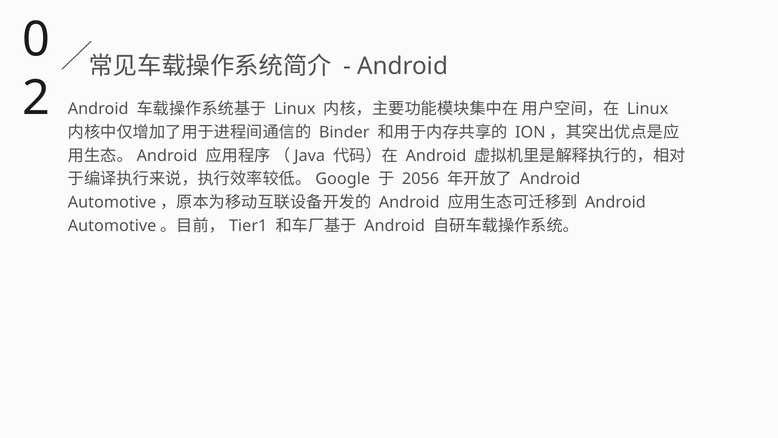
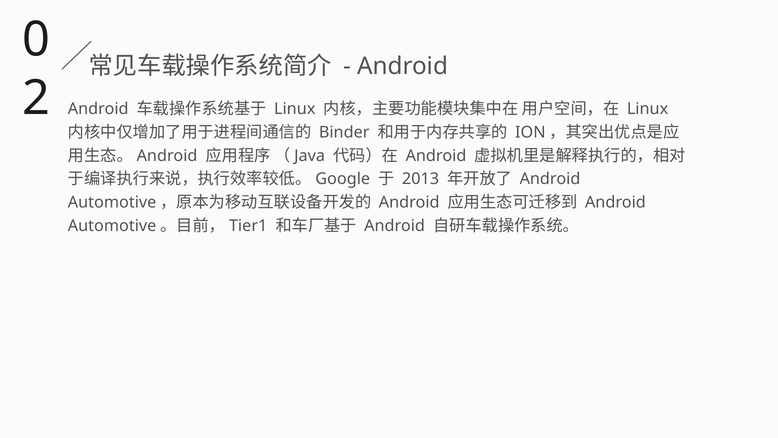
2056: 2056 -> 2013
